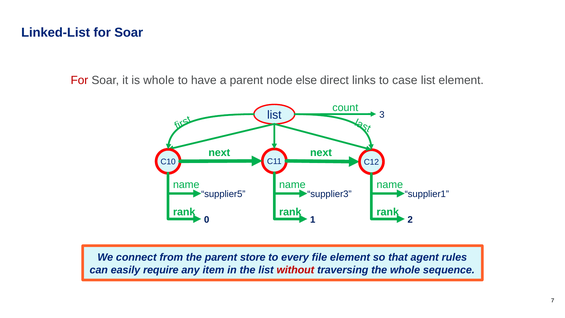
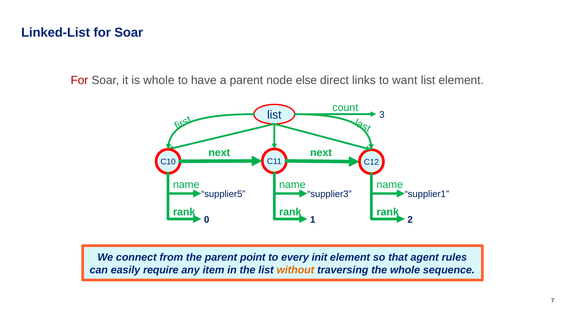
case: case -> want
store: store -> point
file: file -> init
without colour: red -> orange
